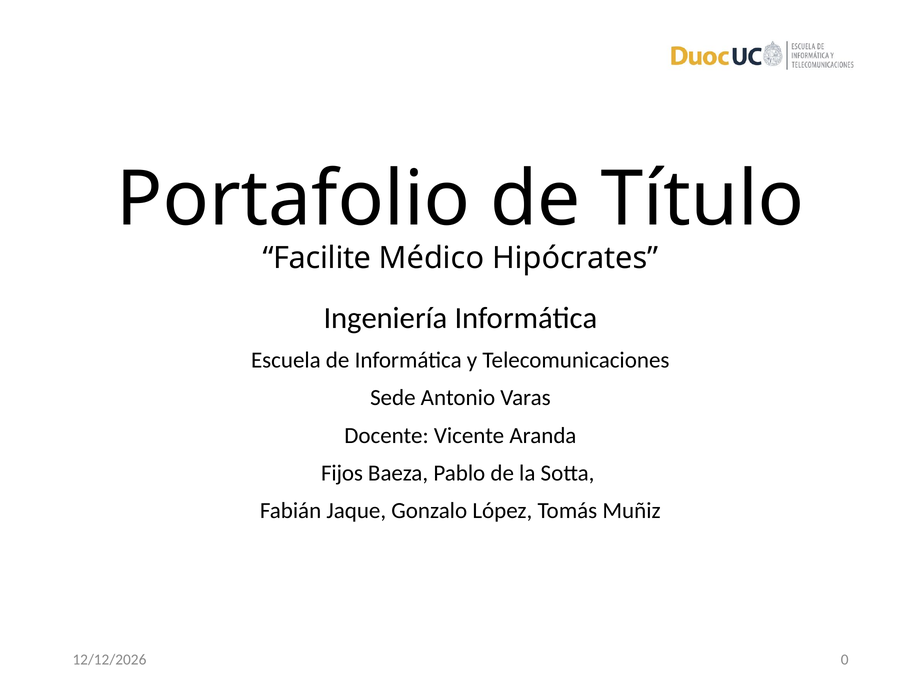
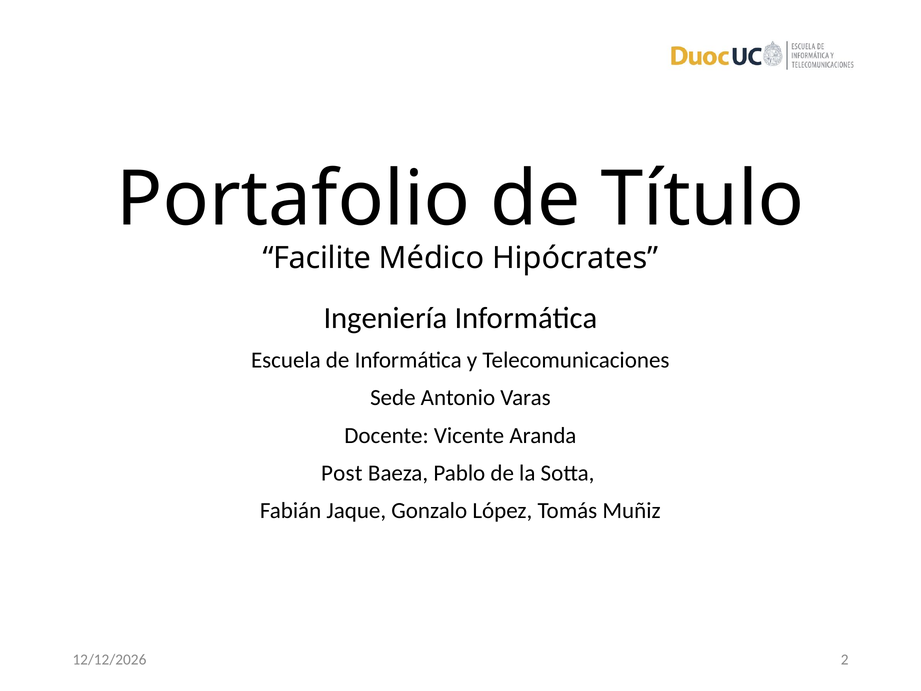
Fijos: Fijos -> Post
0: 0 -> 2
